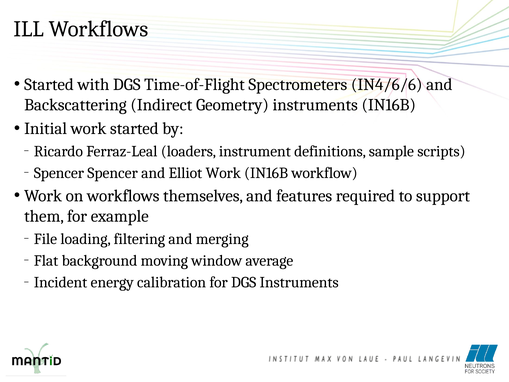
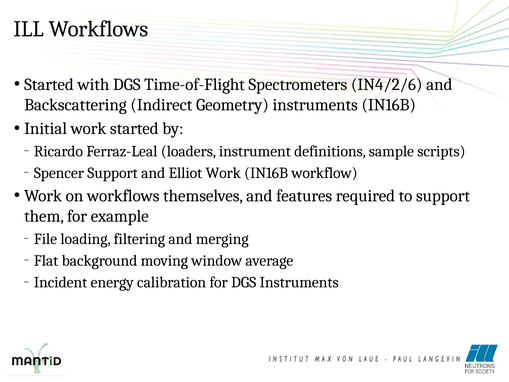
IN4/6/6: IN4/6/6 -> IN4/2/6
Spencer Spencer: Spencer -> Support
